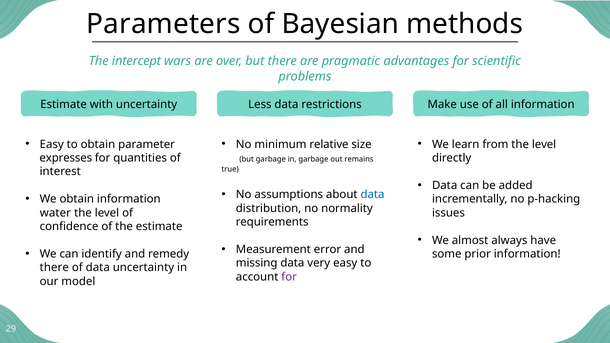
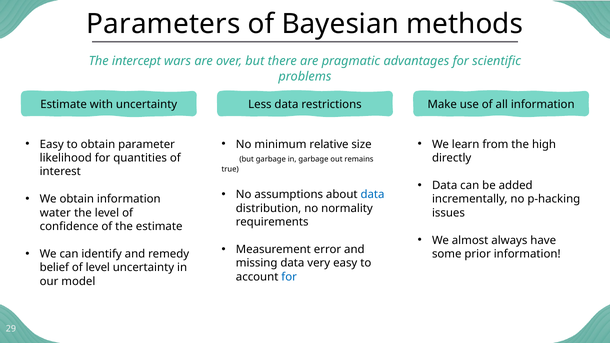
from the level: level -> high
expresses: expresses -> likelihood
there at (54, 268): there -> belief
of data: data -> level
for at (289, 277) colour: purple -> blue
